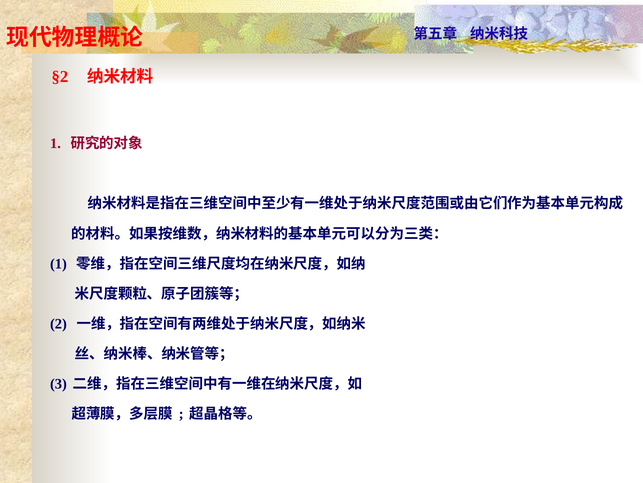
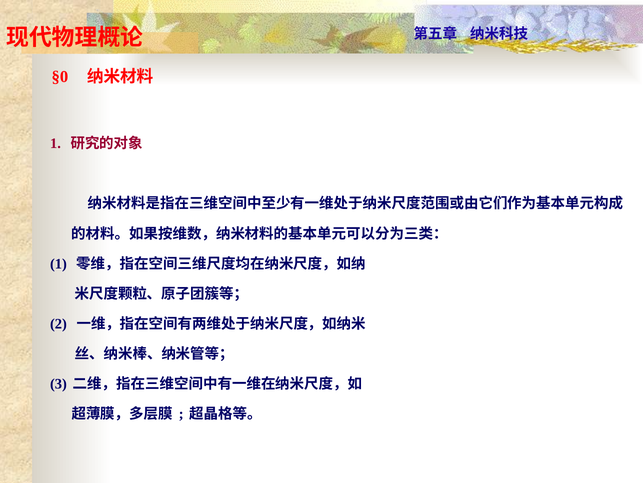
§2: §2 -> §0
